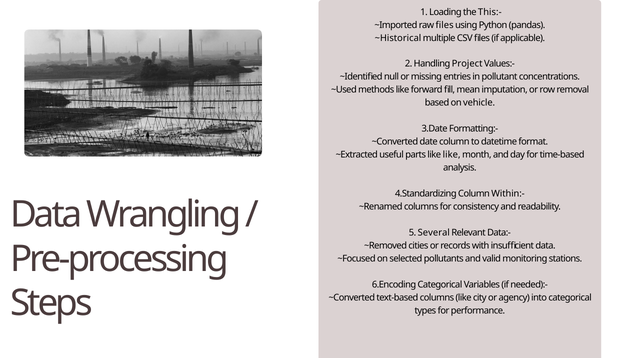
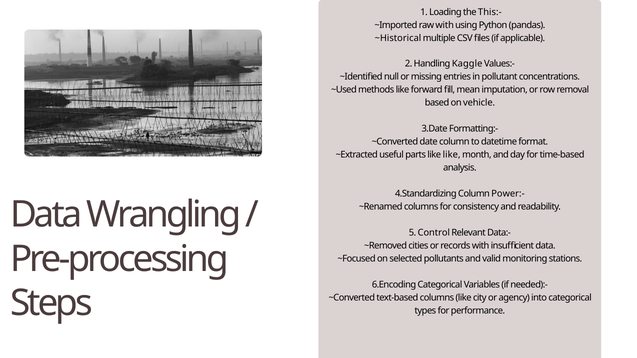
raw files: files -> with
Project: Project -> Kaggle
Within:-: Within:- -> Power:-
Several: Several -> Control
